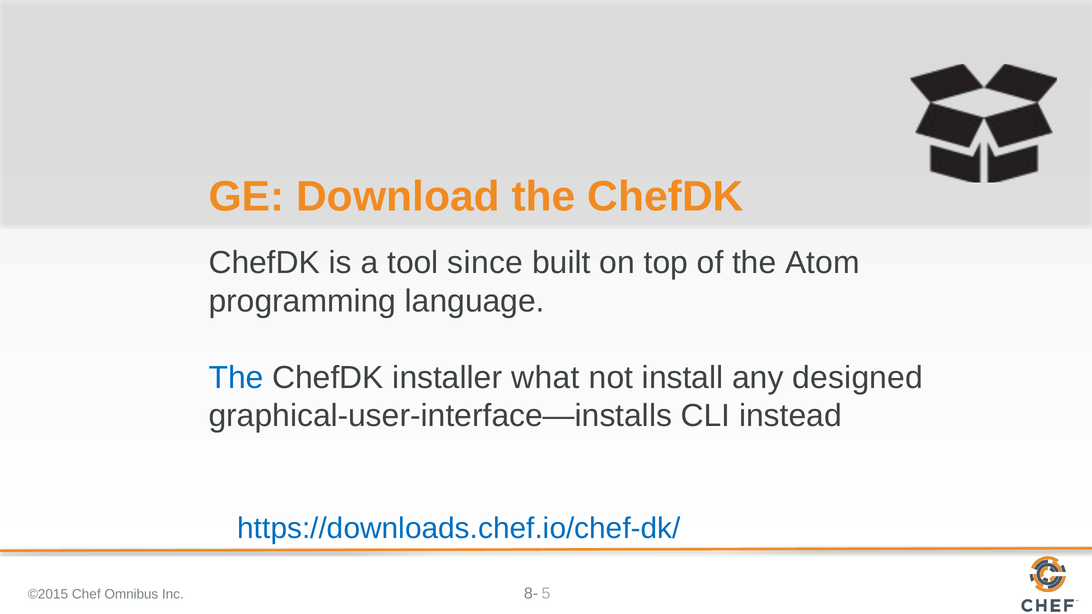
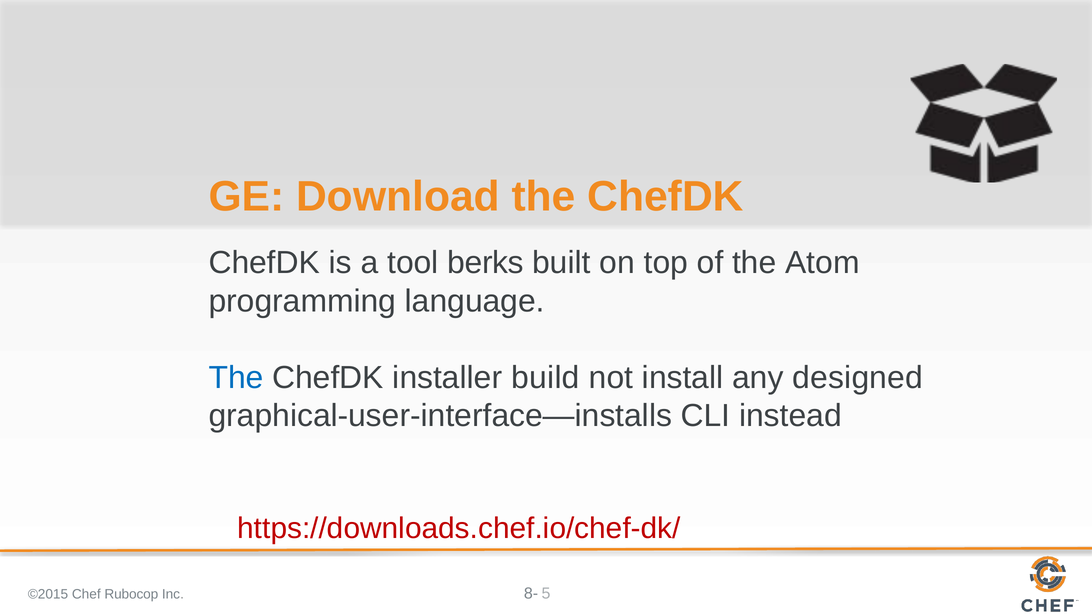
since: since -> berks
what: what -> build
https://downloads.chef.io/chef-dk/ colour: blue -> red
Omnibus: Omnibus -> Rubocop
